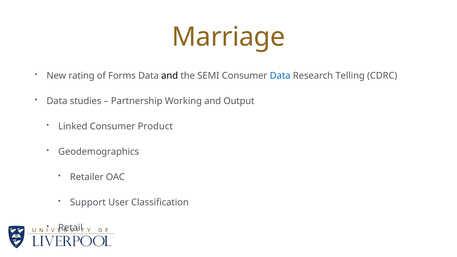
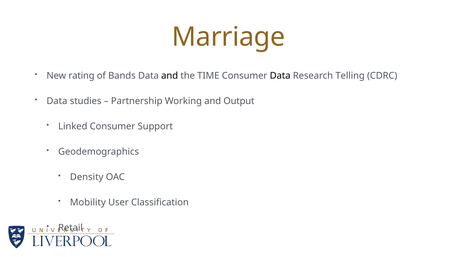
Forms: Forms -> Bands
SEMI: SEMI -> TIME
Data at (280, 76) colour: blue -> black
Product: Product -> Support
Retailer: Retailer -> Density
Support: Support -> Mobility
